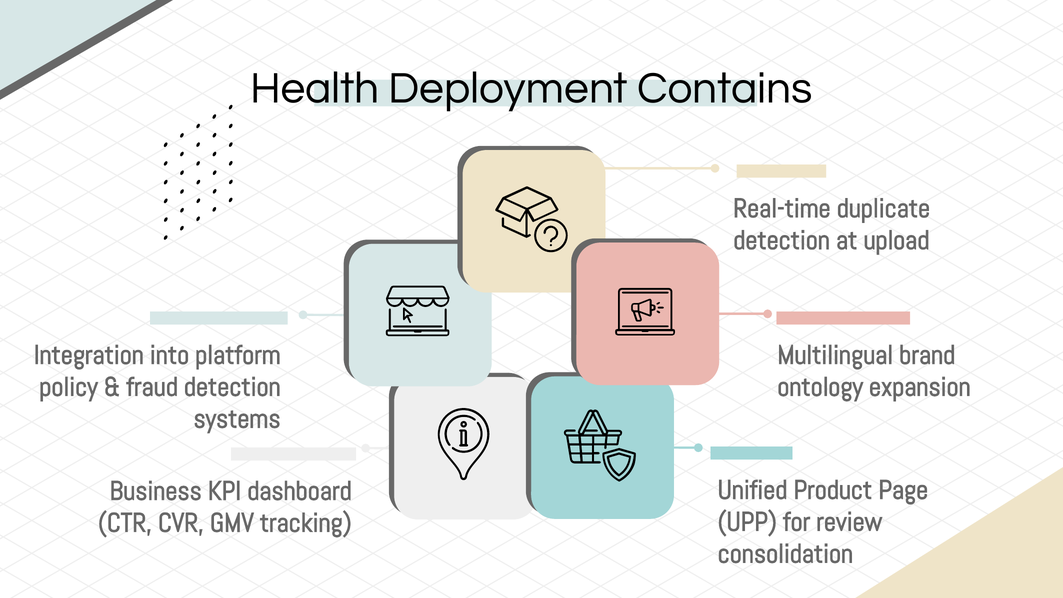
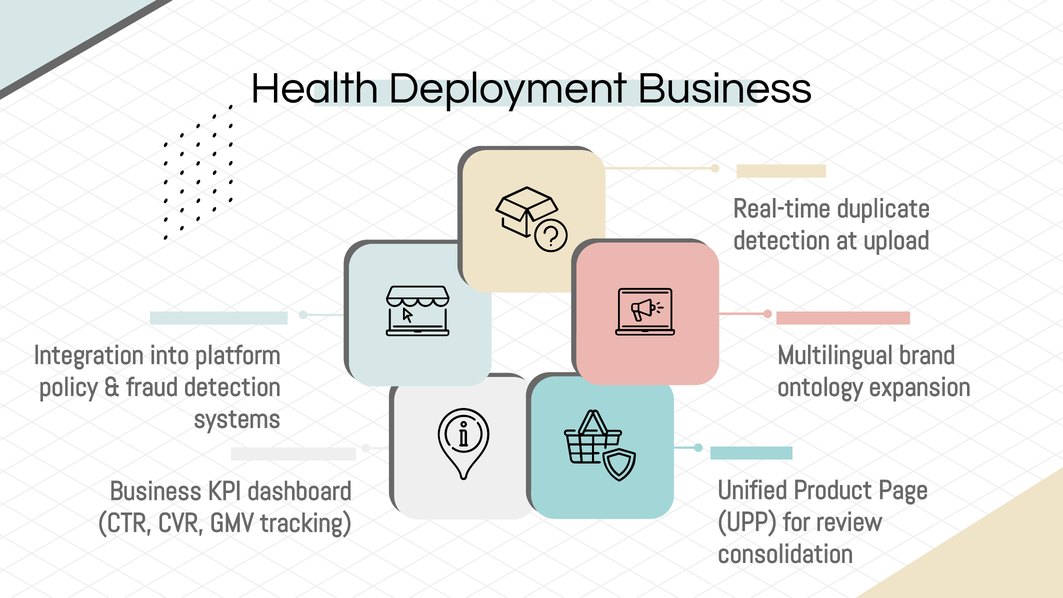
Deployment Contains: Contains -> Business
